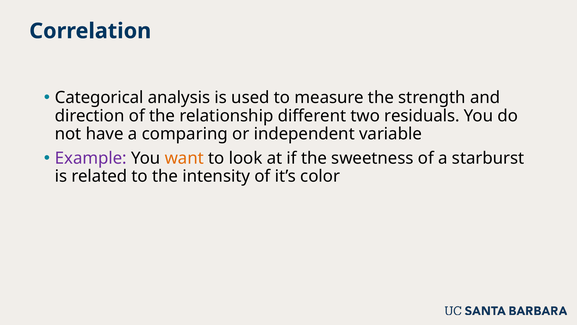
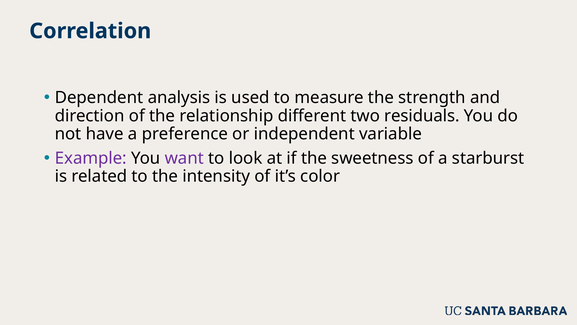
Categorical: Categorical -> Dependent
comparing: comparing -> preference
want colour: orange -> purple
